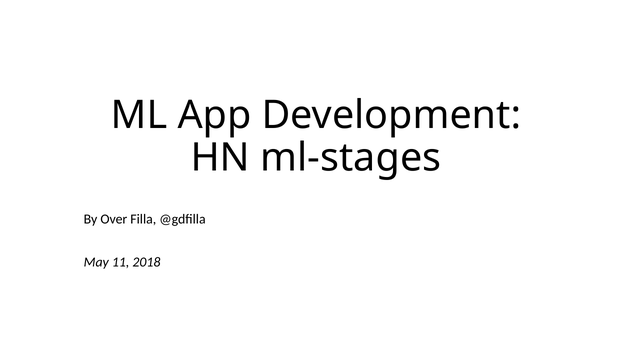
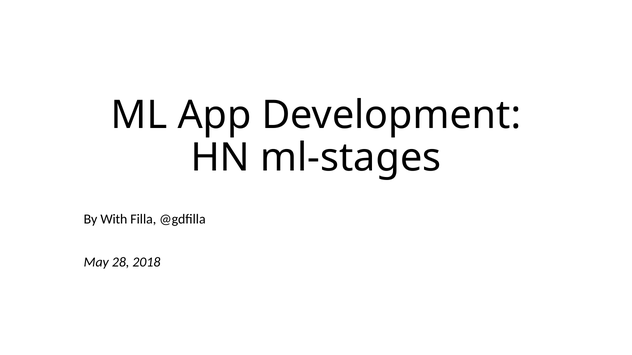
Over: Over -> With
11: 11 -> 28
